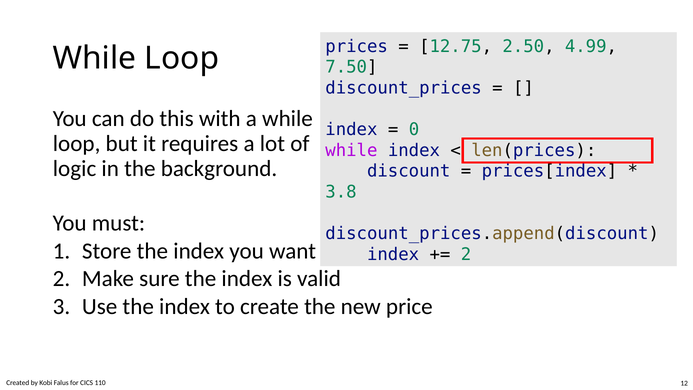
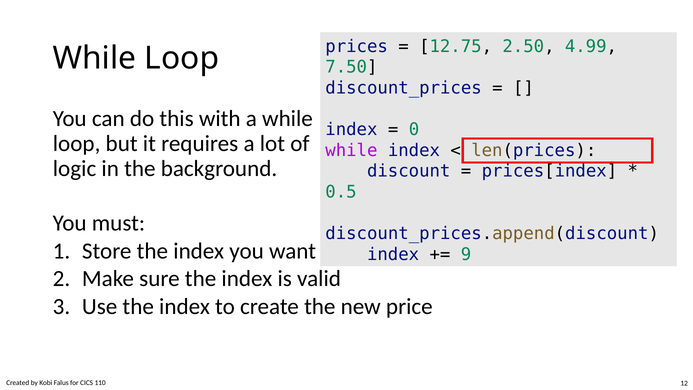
3.8: 3.8 -> 0.5
2 at (466, 254): 2 -> 9
